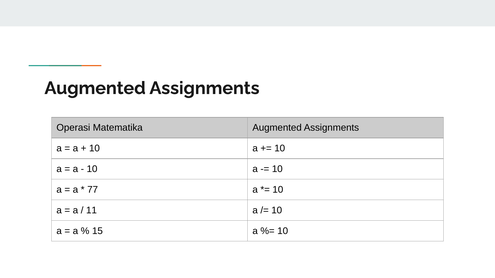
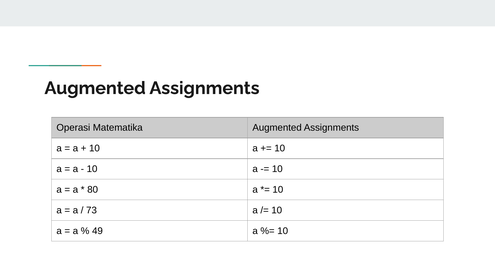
77: 77 -> 80
11: 11 -> 73
15: 15 -> 49
